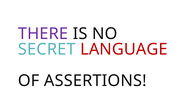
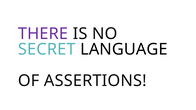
LANGUAGE colour: red -> black
